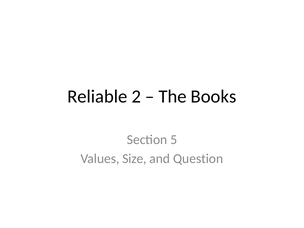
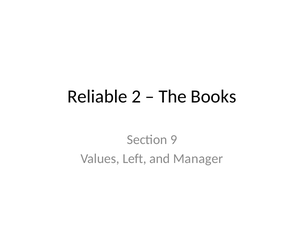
5: 5 -> 9
Size: Size -> Left
Question: Question -> Manager
